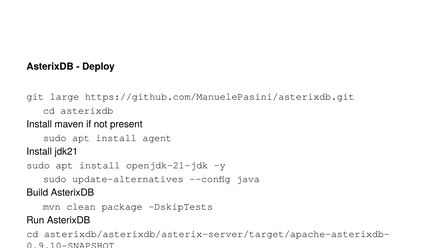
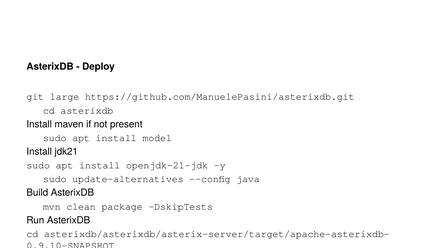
agent: agent -> model
